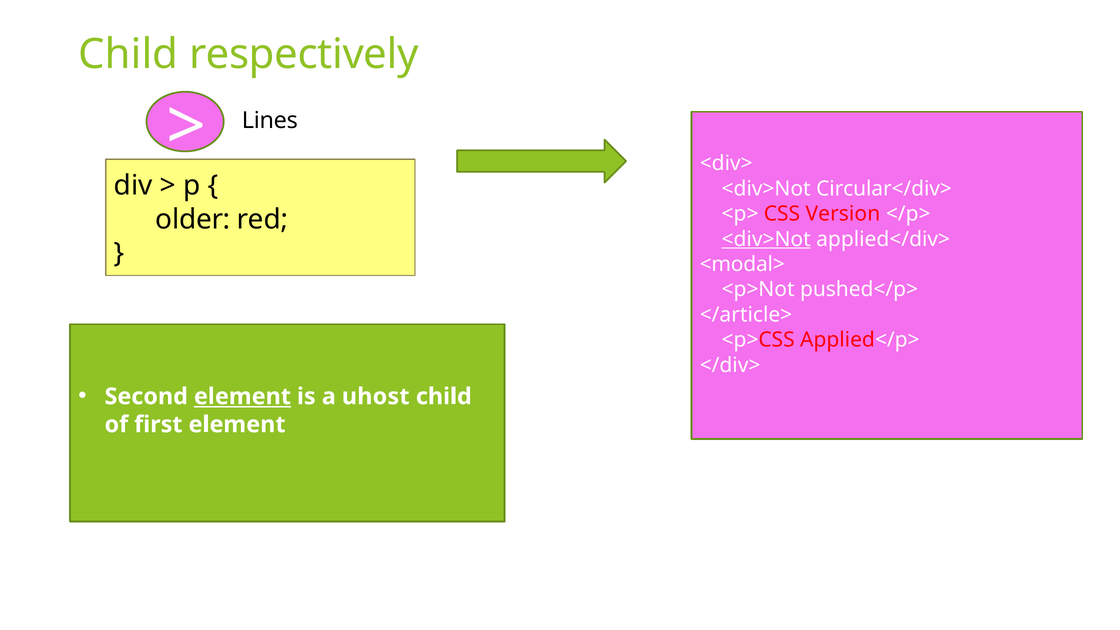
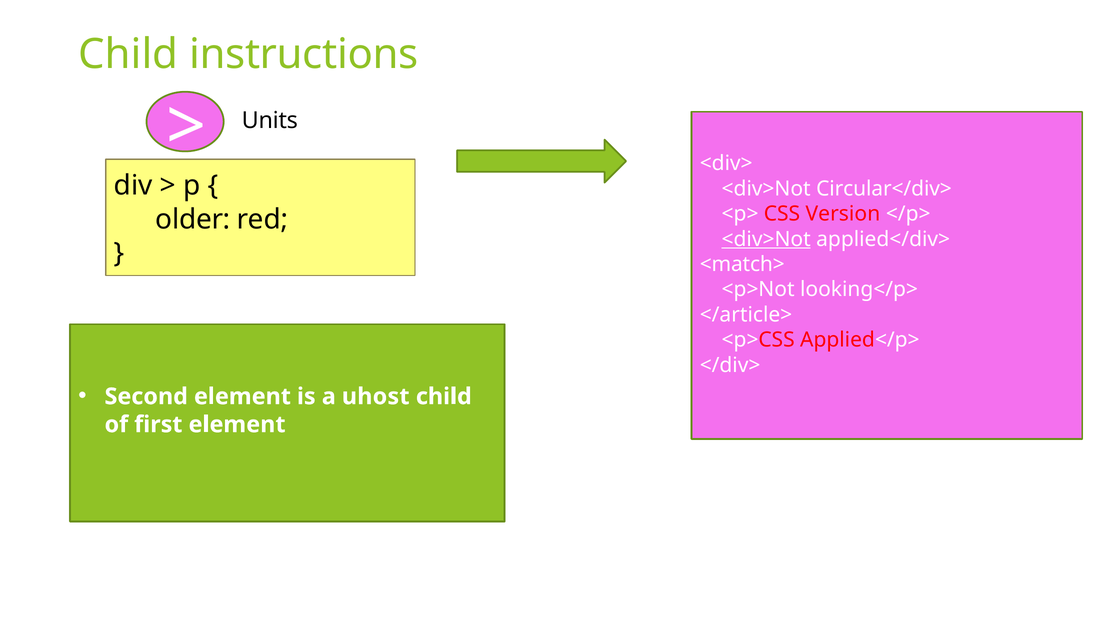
respectively: respectively -> instructions
Lines: Lines -> Units
<modal>: <modal> -> <match>
pushed</p>: pushed</p> -> looking</p>
element at (242, 397) underline: present -> none
